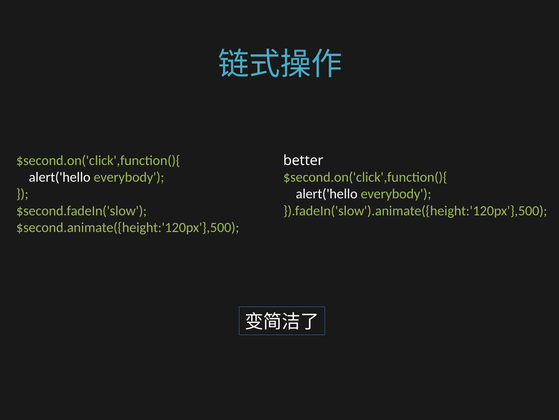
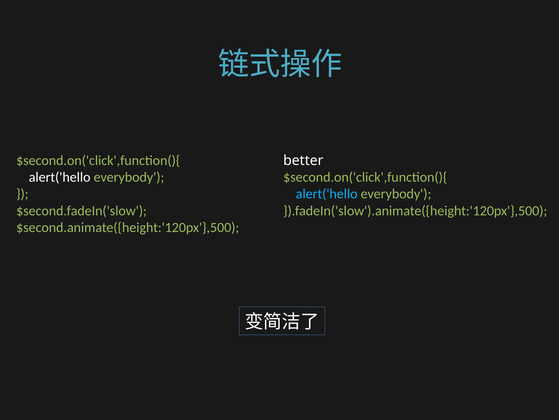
alert('hello at (327, 194) colour: white -> light blue
